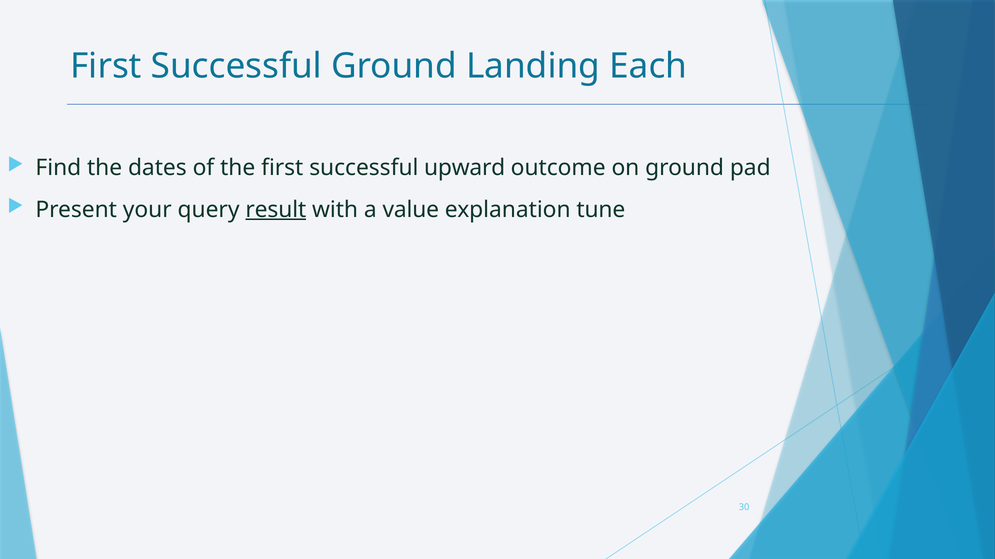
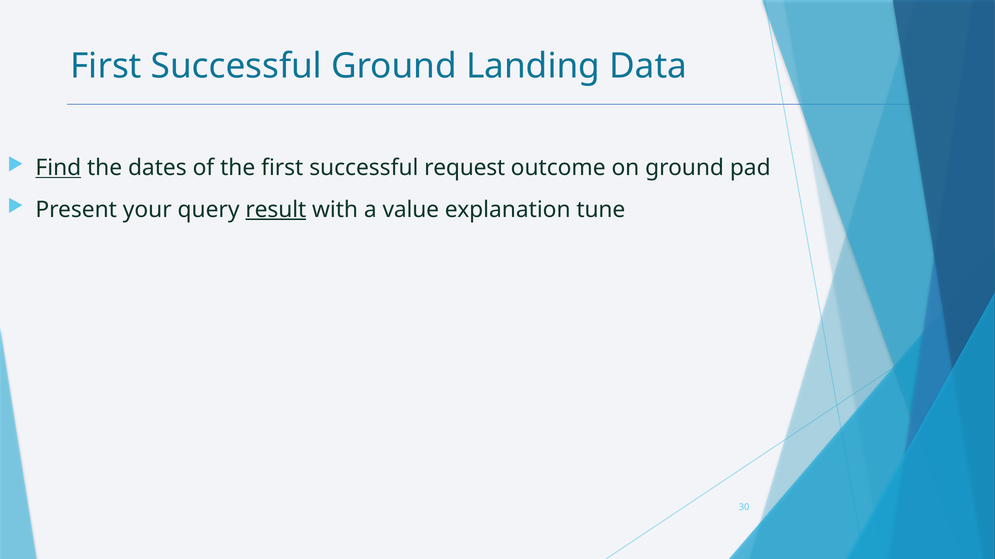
Each: Each -> Data
Find underline: none -> present
upward: upward -> request
